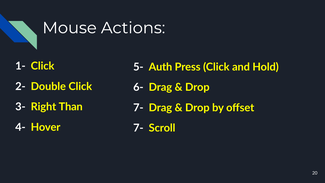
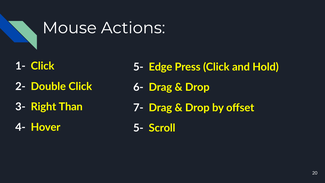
Auth: Auth -> Edge
7- at (138, 128): 7- -> 5-
